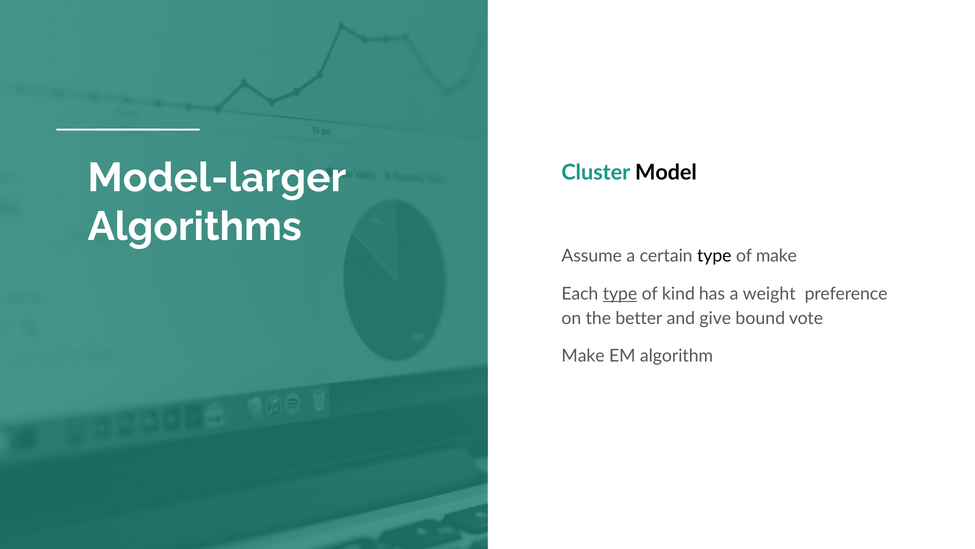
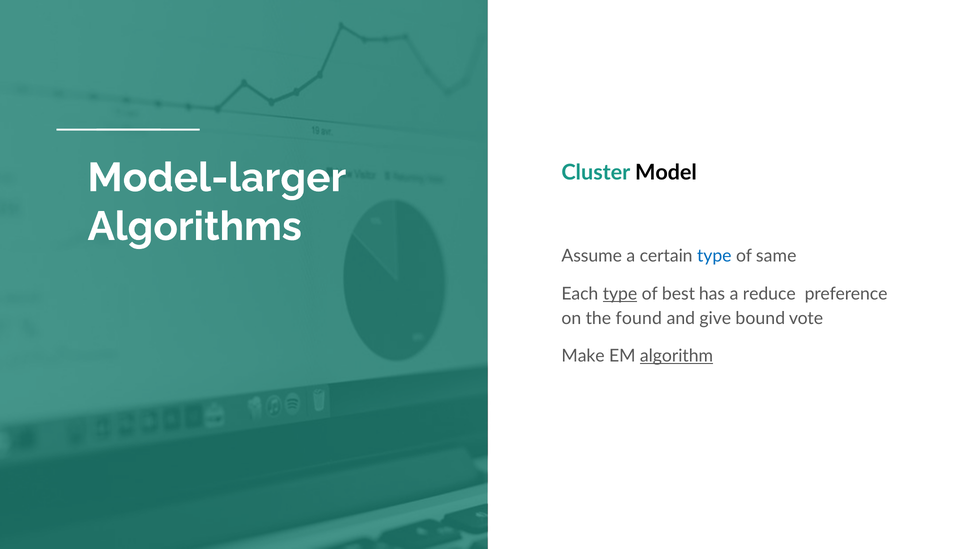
type at (714, 256) colour: black -> blue
of make: make -> same
kind: kind -> best
weight: weight -> reduce
better: better -> found
algorithm underline: none -> present
